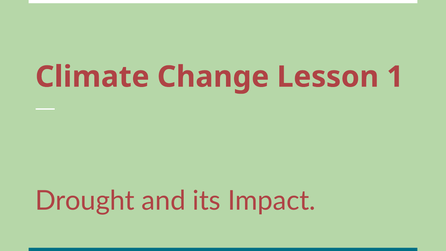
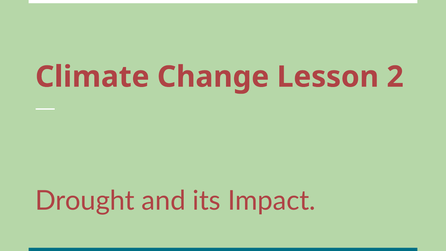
1: 1 -> 2
